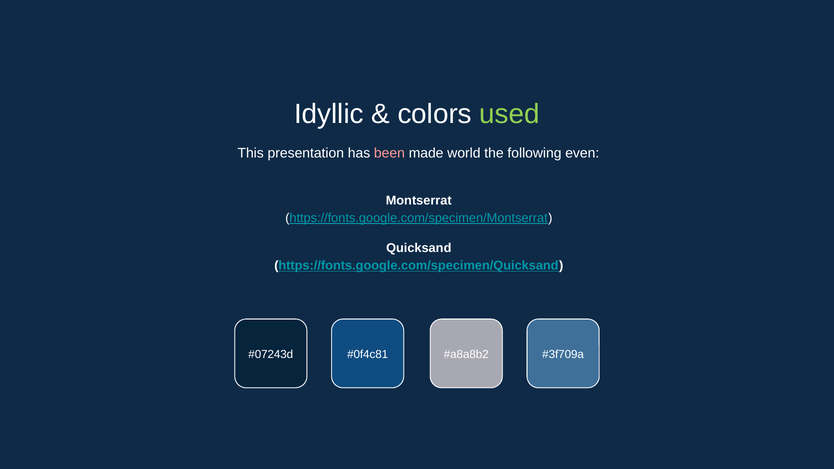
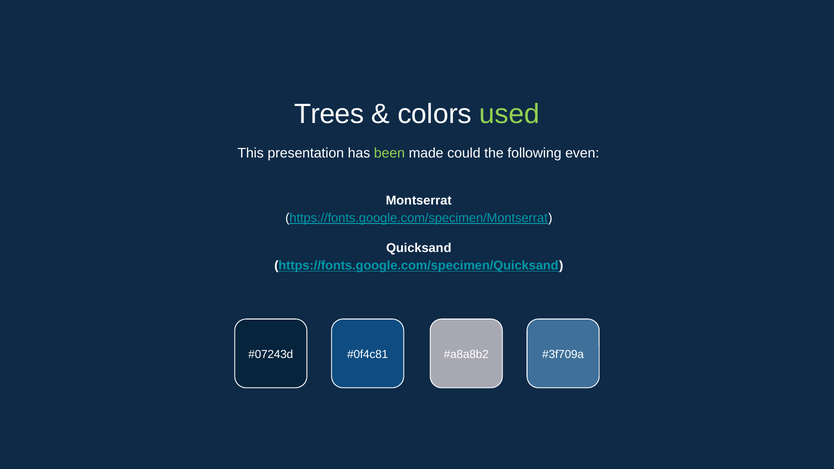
Idyllic: Idyllic -> Trees
been colour: pink -> light green
world: world -> could
